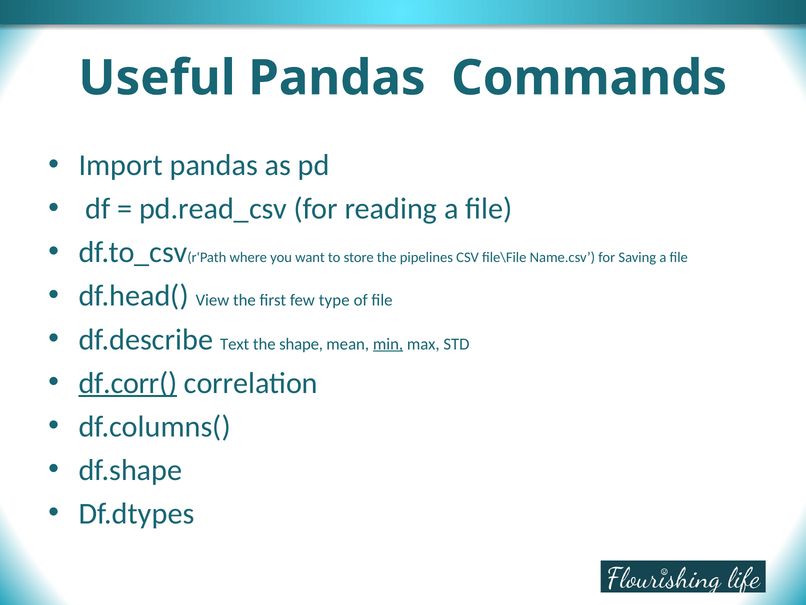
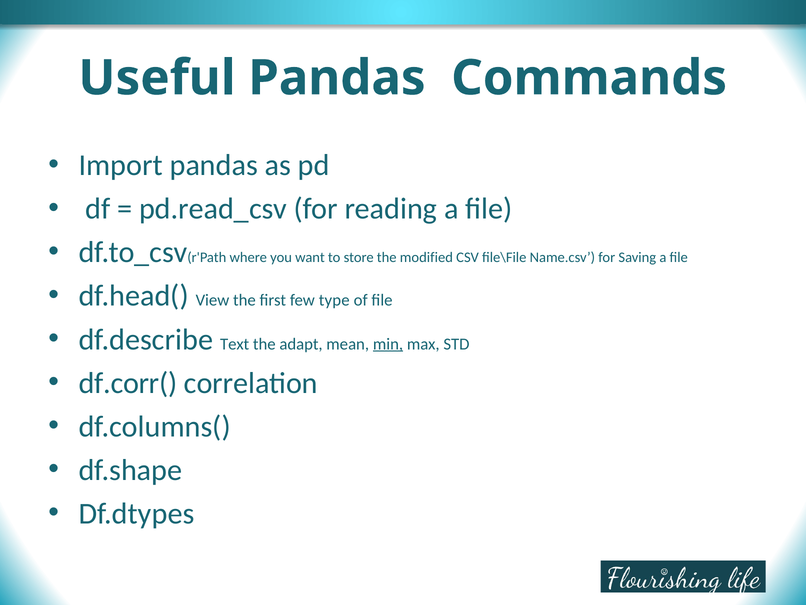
pipelines: pipelines -> modified
shape: shape -> adapt
df.corr( underline: present -> none
